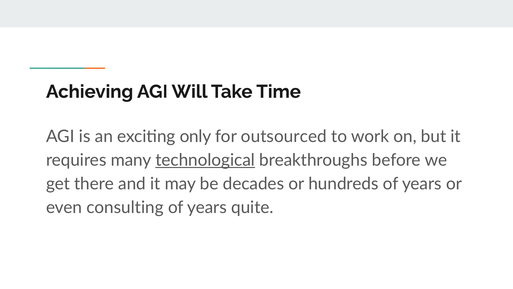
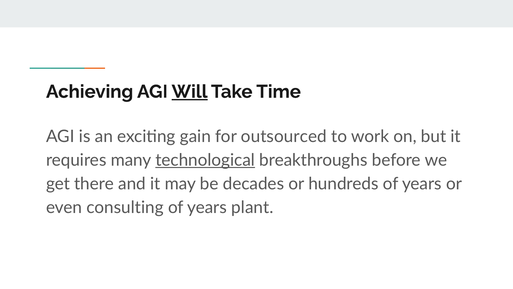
Will underline: none -> present
only: only -> gain
quite: quite -> plant
